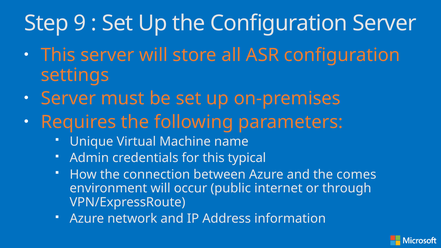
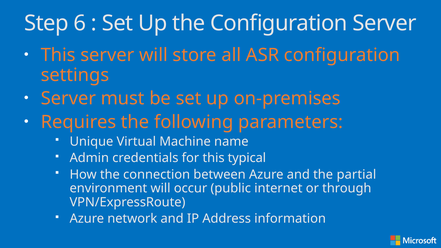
9: 9 -> 6
comes: comes -> partial
